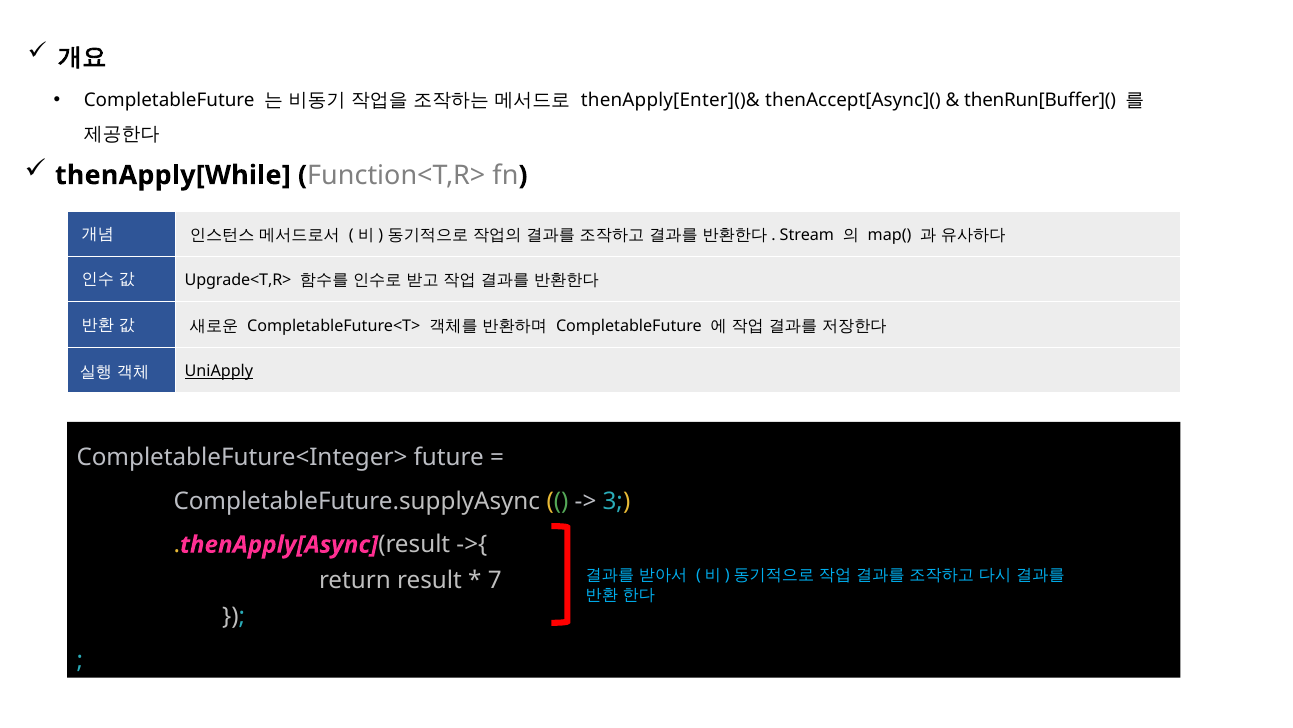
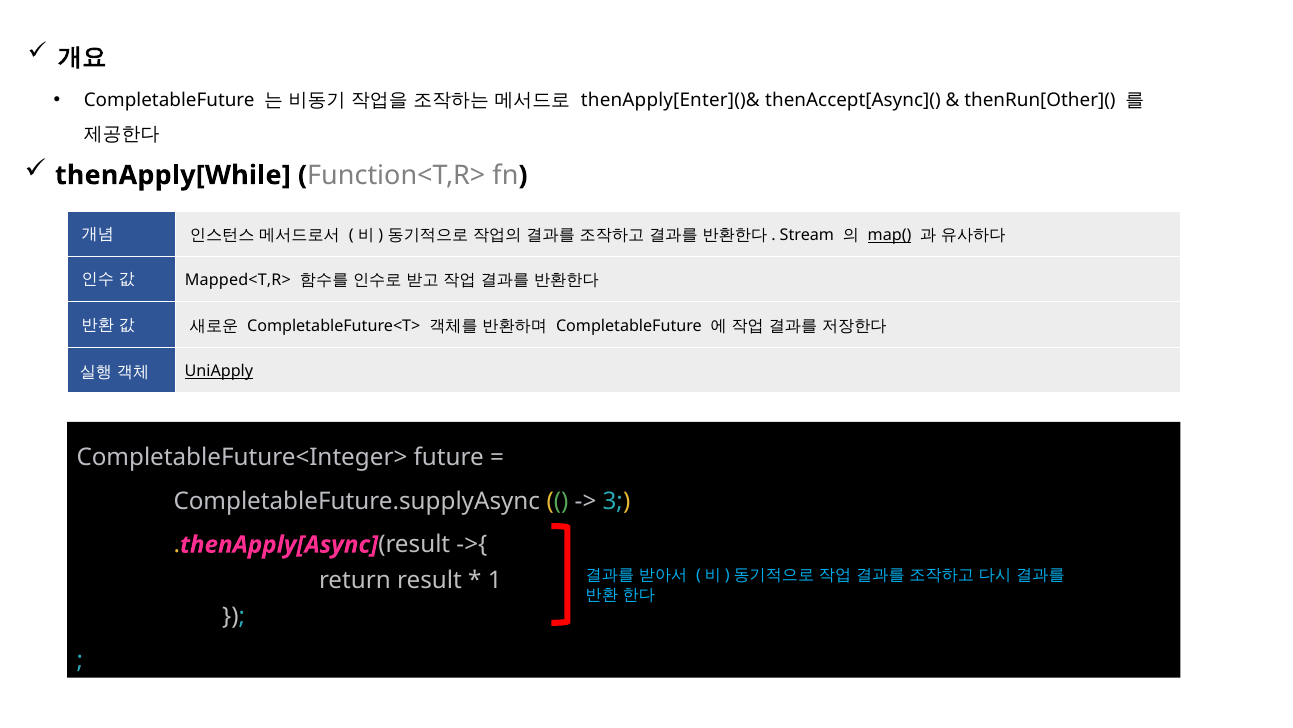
thenRun[Buffer](: thenRun[Buffer]( -> thenRun[Other](
map( underline: none -> present
Upgrade<T,R>: Upgrade<T,R> -> Mapped<T,R>
7: 7 -> 1
